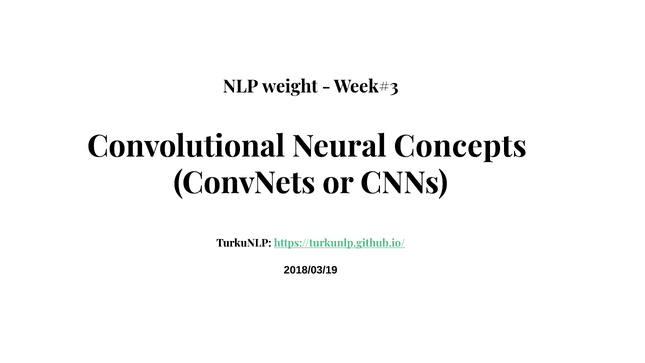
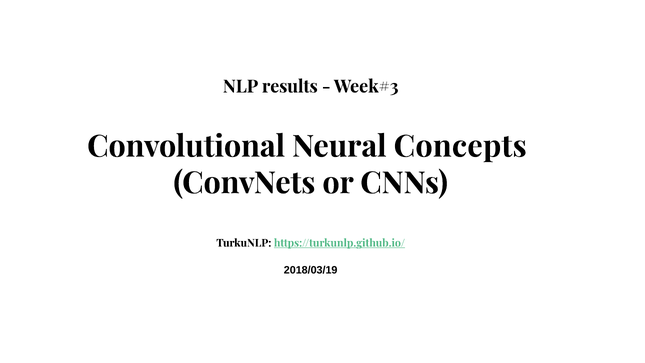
weight: weight -> results
